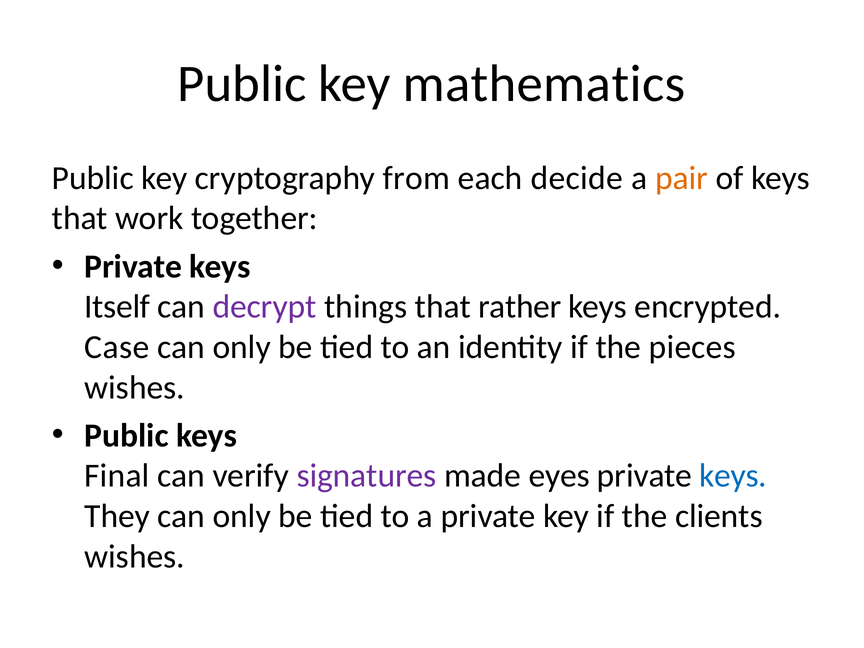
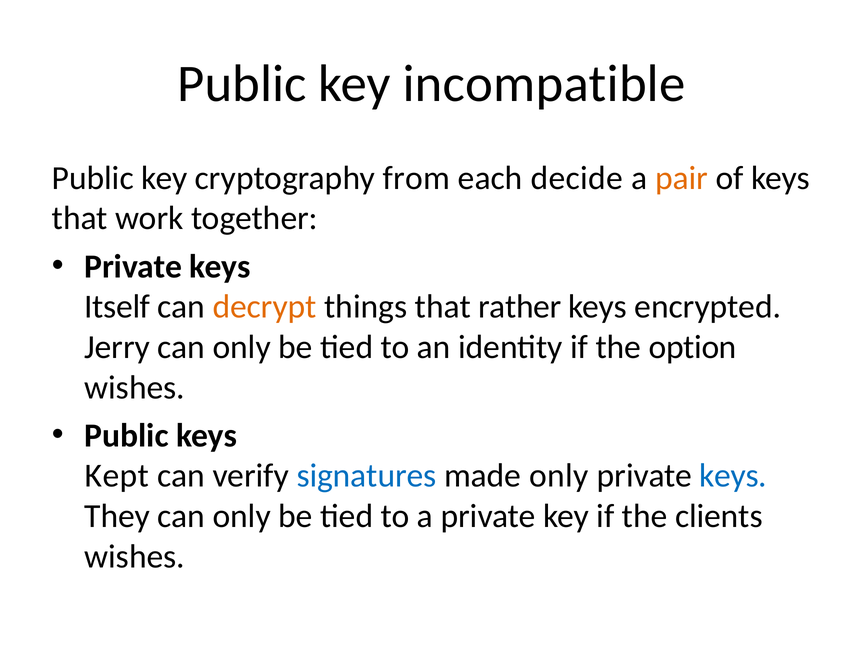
mathematics: mathematics -> incompatible
decrypt colour: purple -> orange
Case: Case -> Jerry
pieces: pieces -> option
Final: Final -> Kept
signatures colour: purple -> blue
made eyes: eyes -> only
